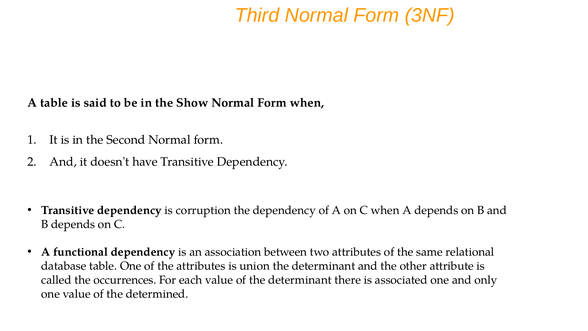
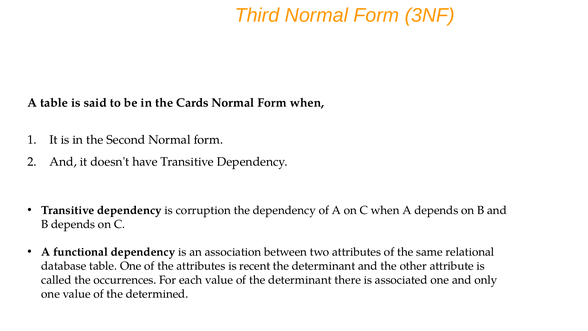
Show: Show -> Cards
union: union -> recent
